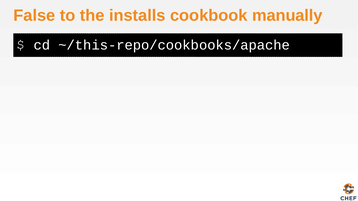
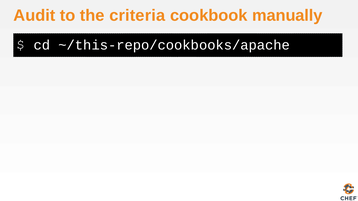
False: False -> Audit
installs: installs -> criteria
